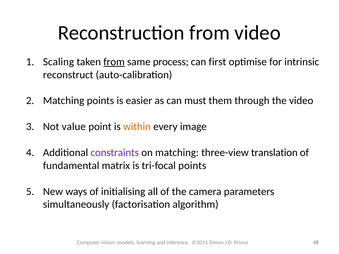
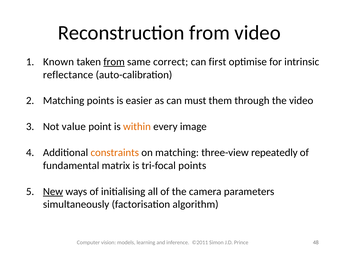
Scaling: Scaling -> Known
process: process -> correct
reconstruct: reconstruct -> reflectance
constraints colour: purple -> orange
translation: translation -> repeatedly
New underline: none -> present
